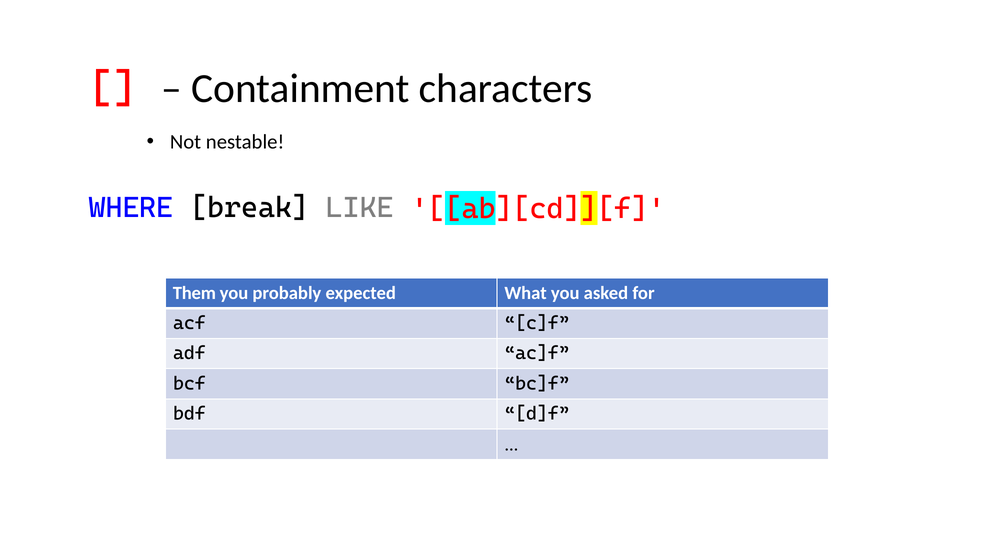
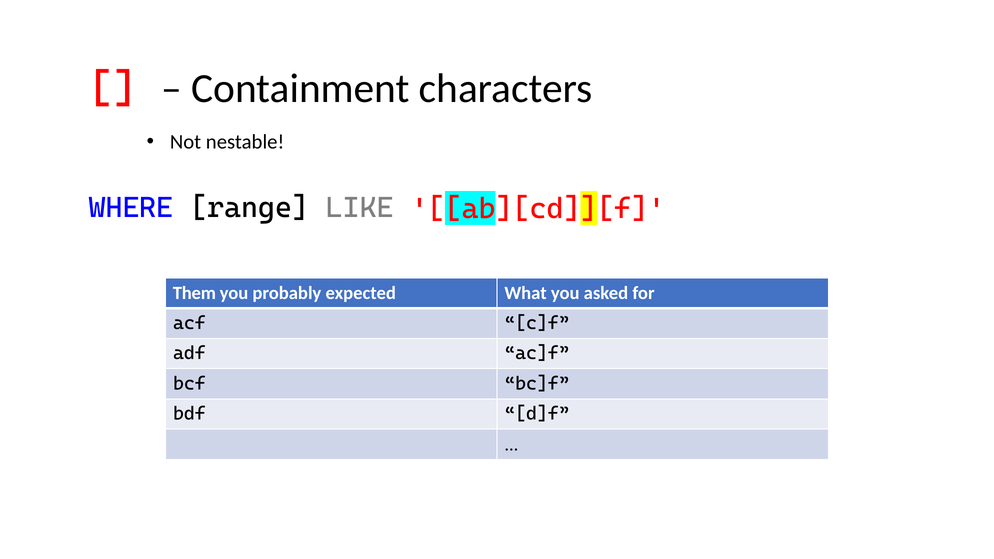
break: break -> range
